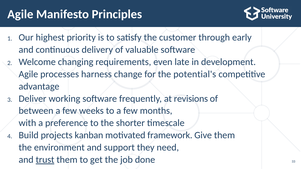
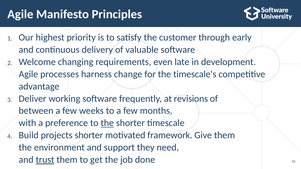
potential's: potential's -> timescale's
the at (107, 123) underline: none -> present
projects kanban: kanban -> shorter
